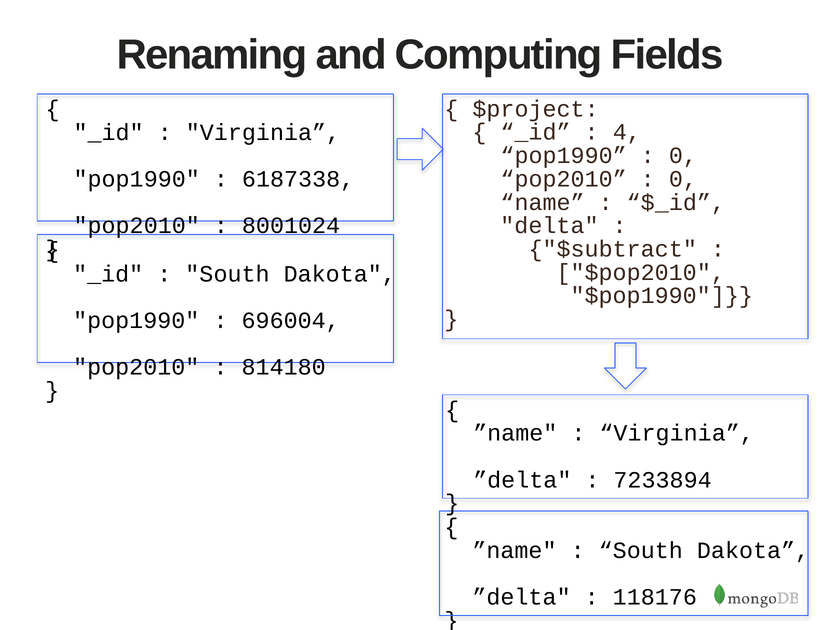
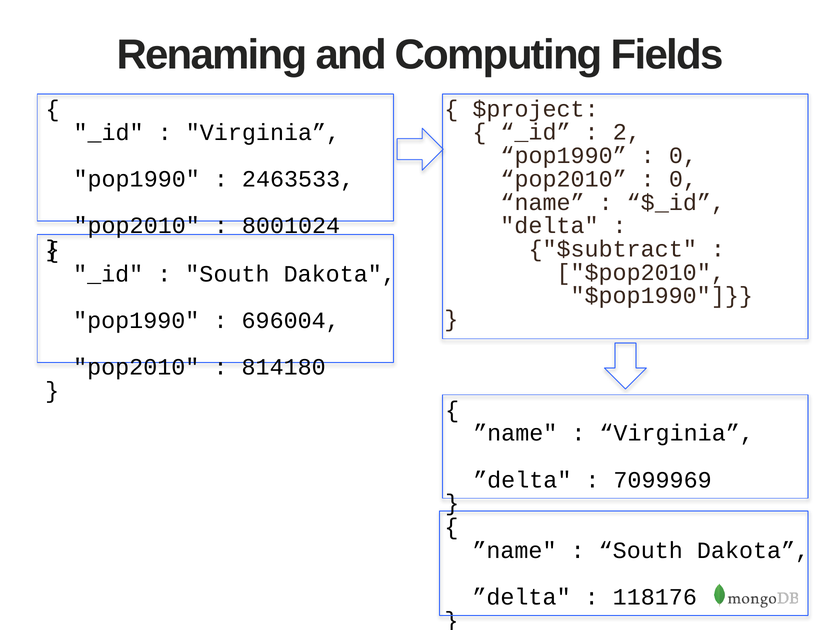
4: 4 -> 2
6187338: 6187338 -> 2463533
7233894: 7233894 -> 7099969
